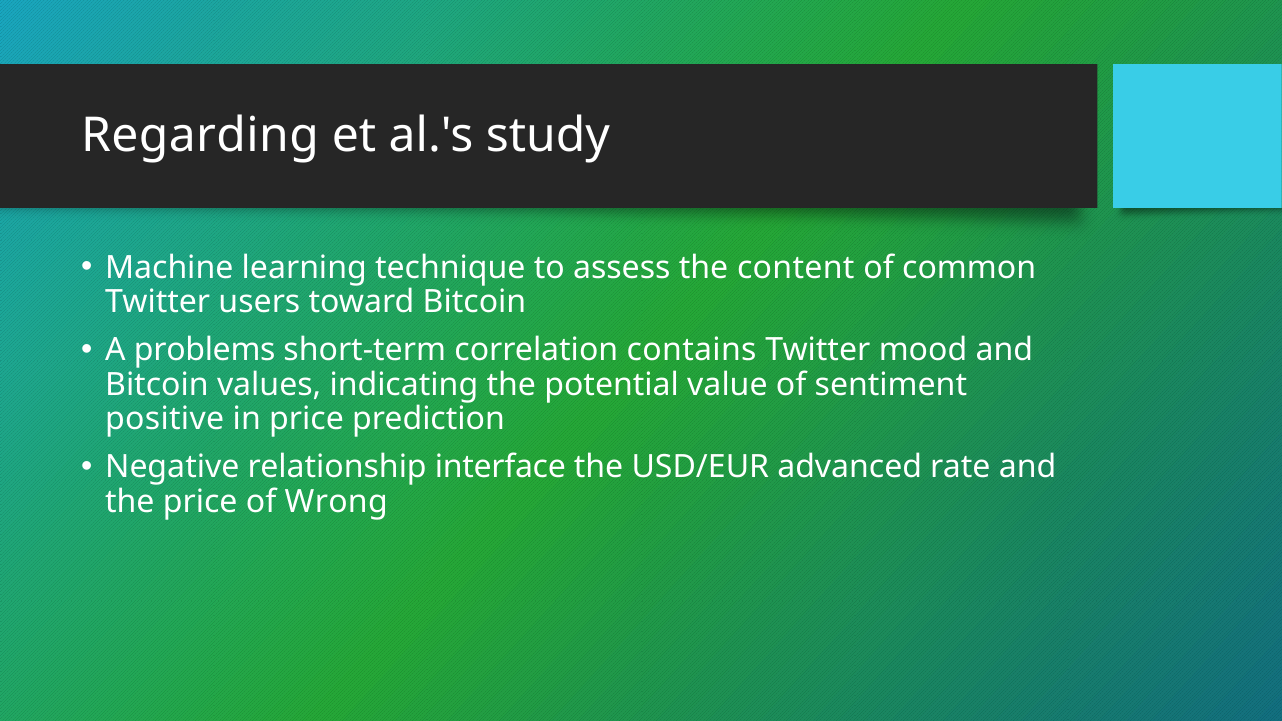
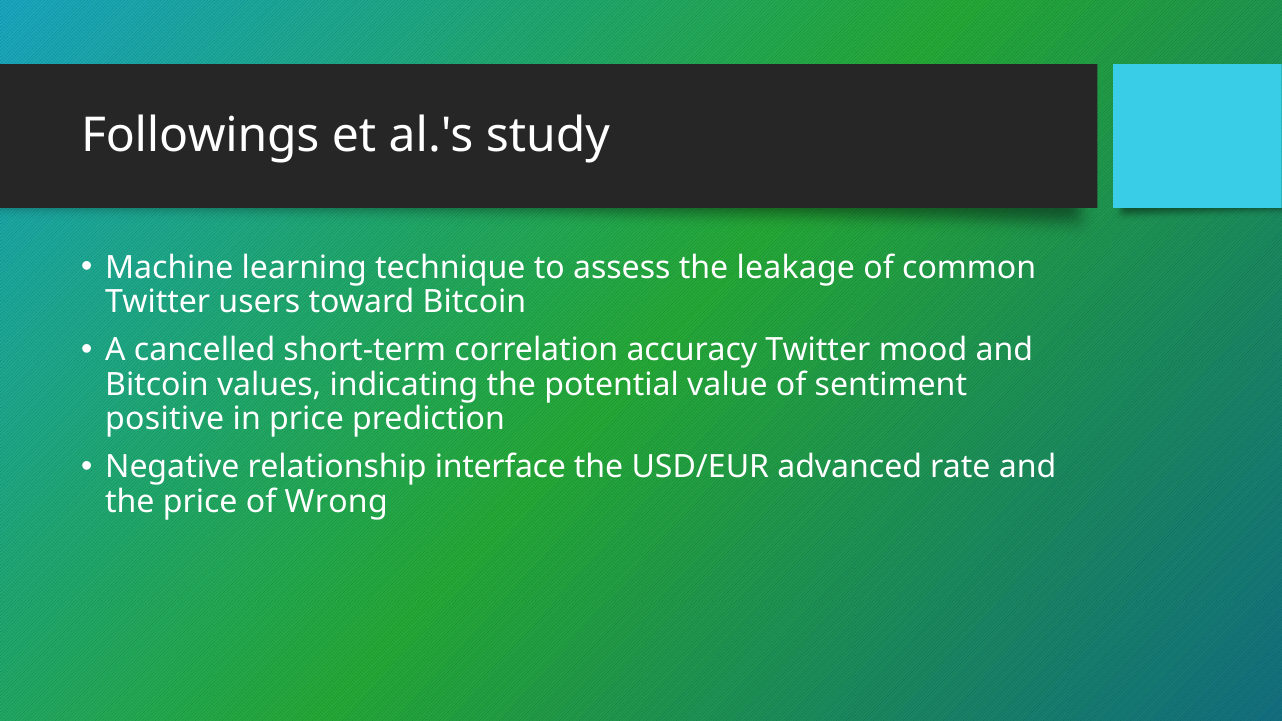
Regarding: Regarding -> Followings
content: content -> leakage
problems: problems -> cancelled
contains: contains -> accuracy
